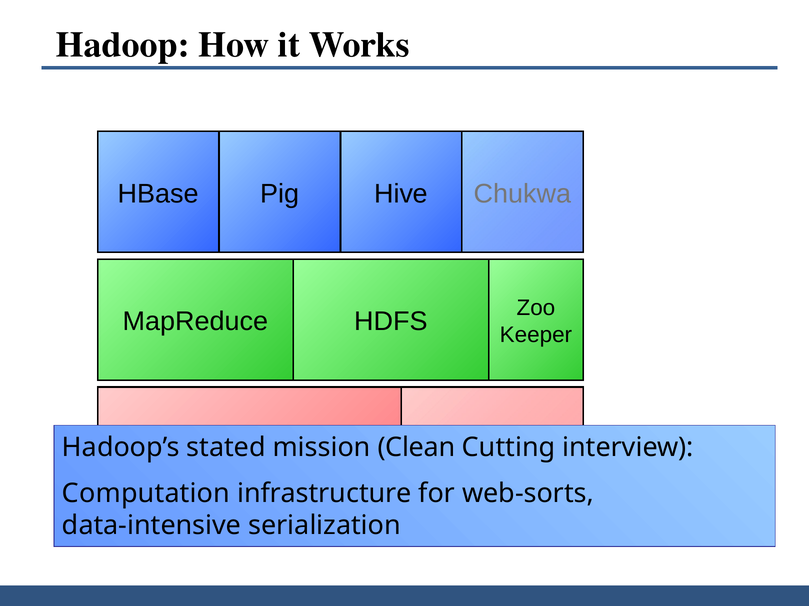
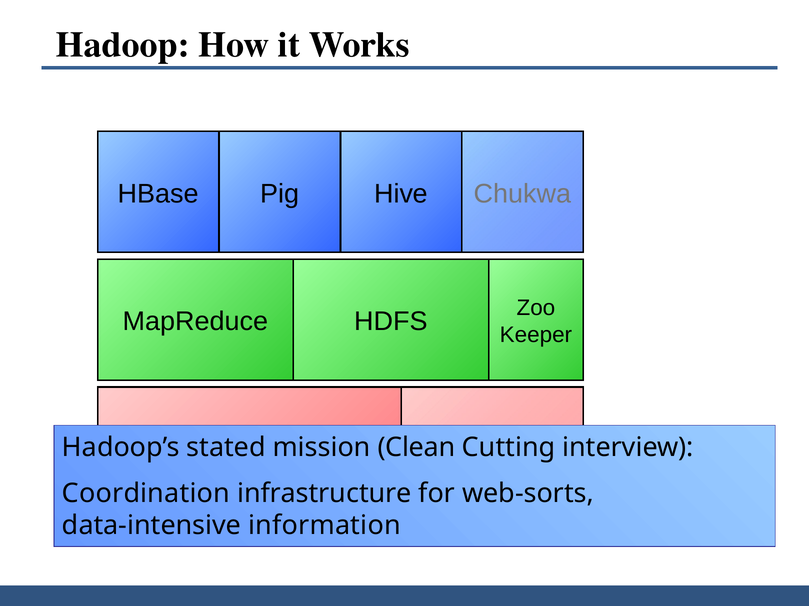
Computation: Computation -> Coordination
serialization: serialization -> information
